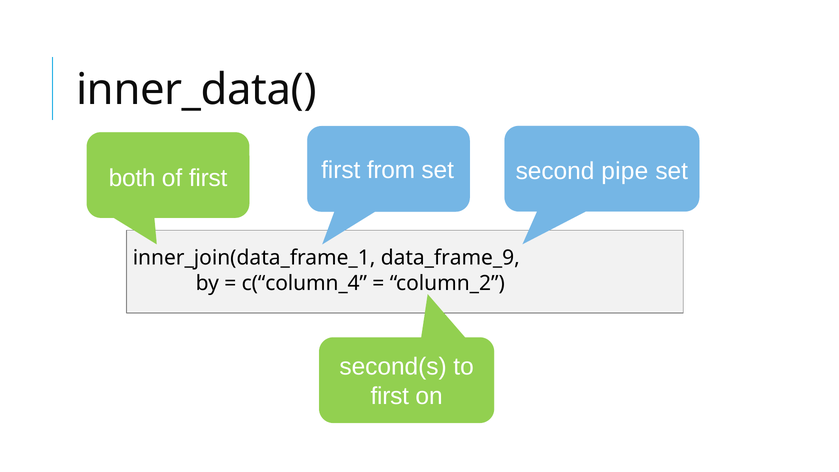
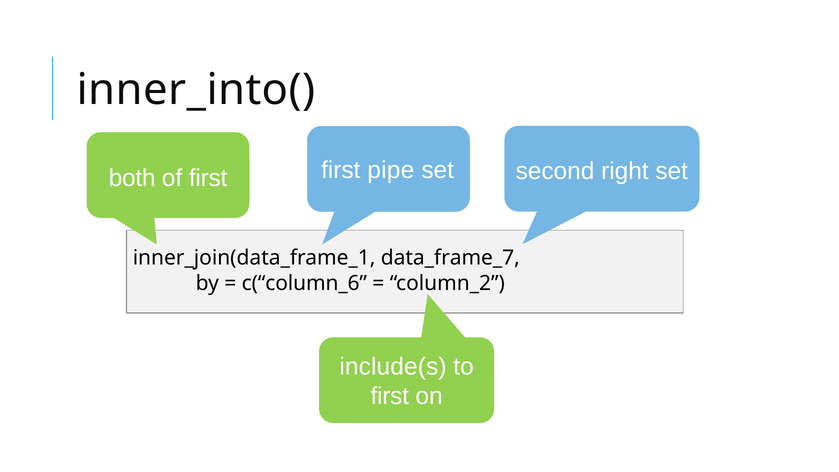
inner_data(: inner_data( -> inner_into(
from: from -> pipe
pipe: pipe -> right
data_frame_9: data_frame_9 -> data_frame_7
c(“column_4: c(“column_4 -> c(“column_6
second(s: second(s -> include(s
